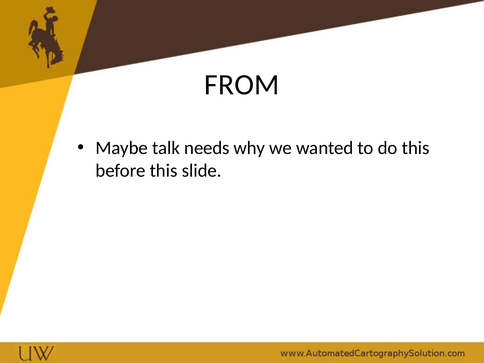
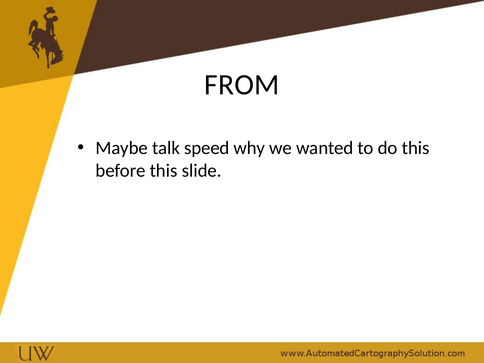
needs: needs -> speed
